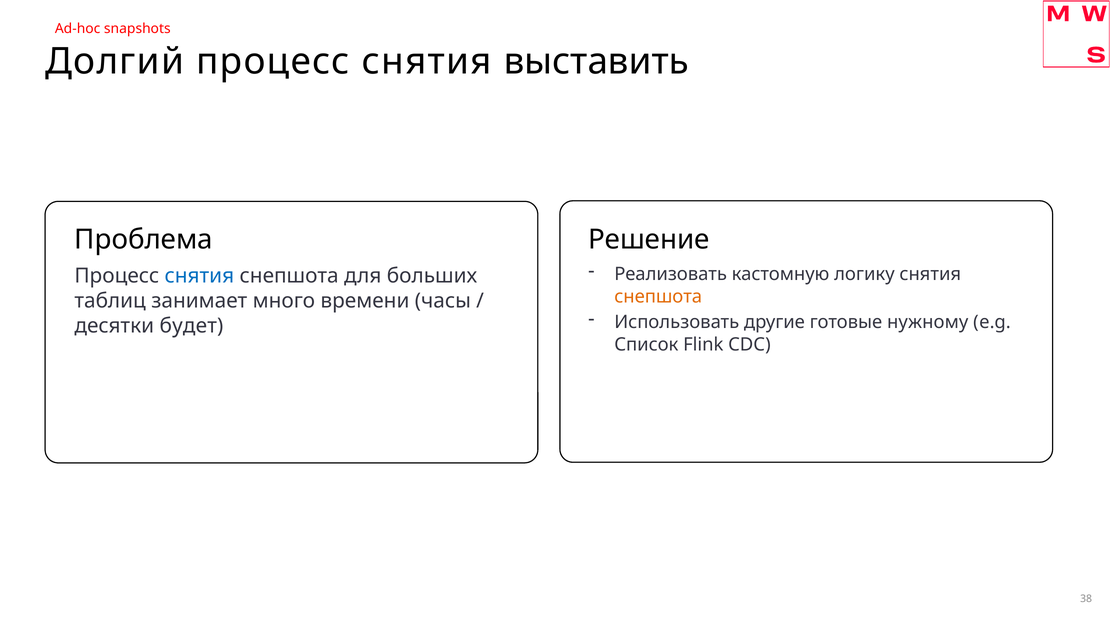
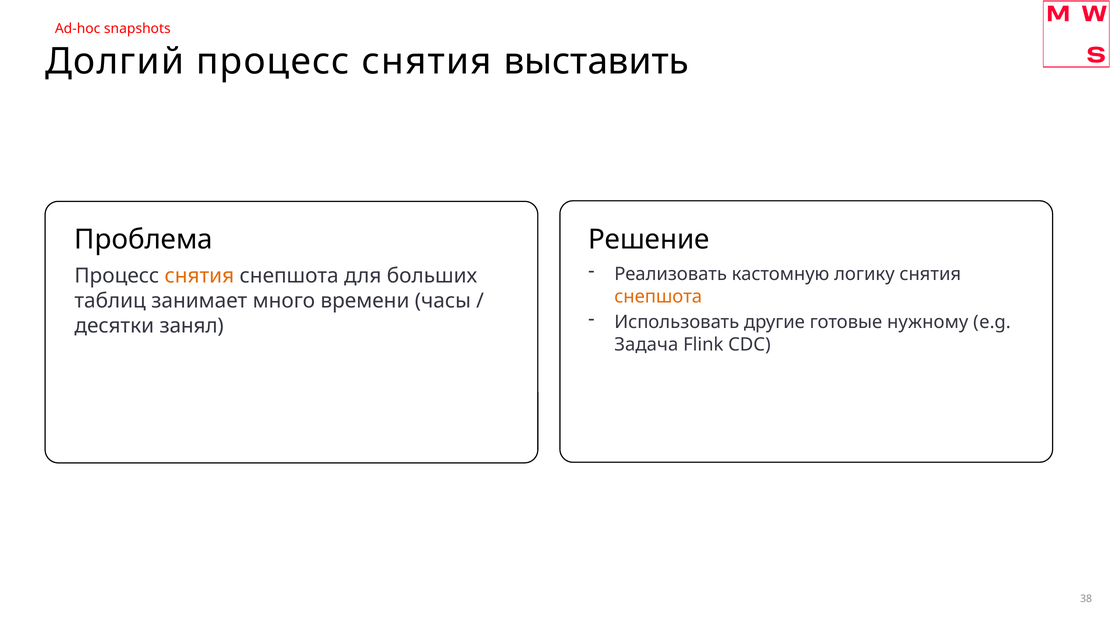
снятия at (199, 276) colour: blue -> orange
будет: будет -> занял
Список: Список -> Задача
